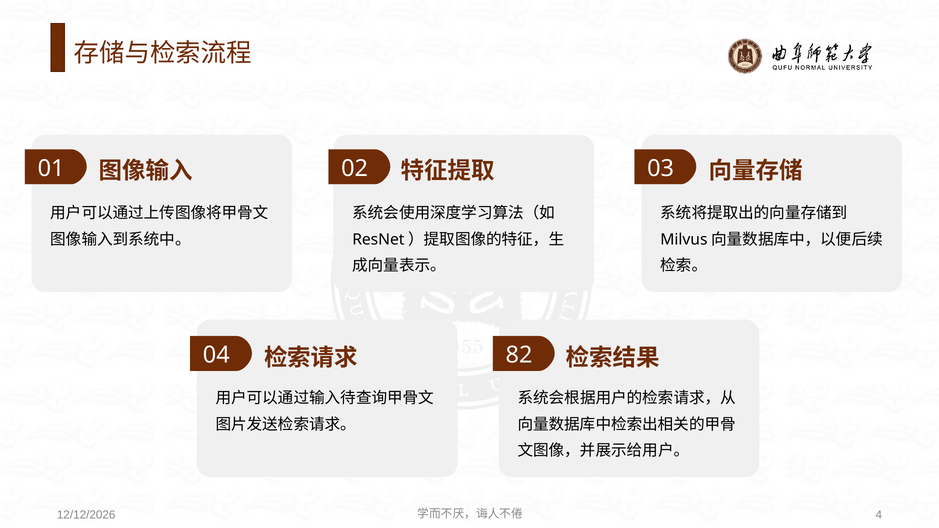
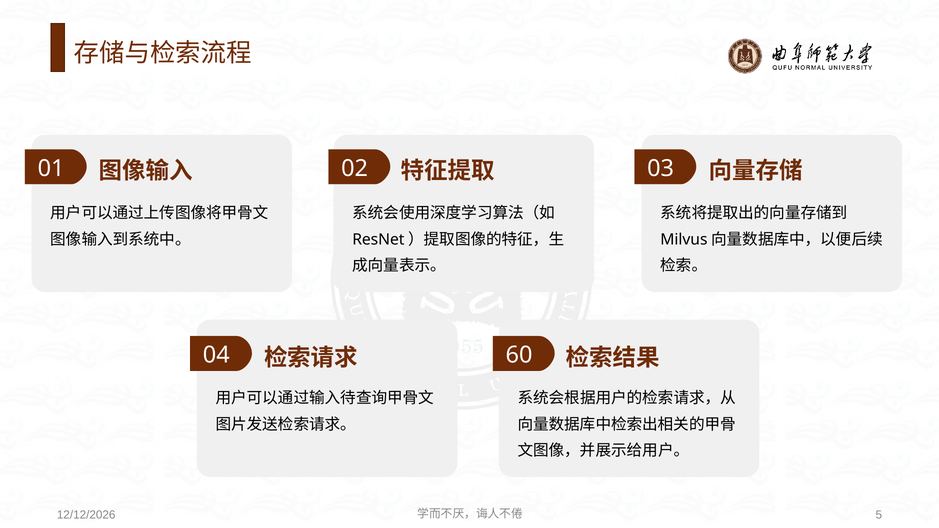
82: 82 -> 60
4: 4 -> 5
